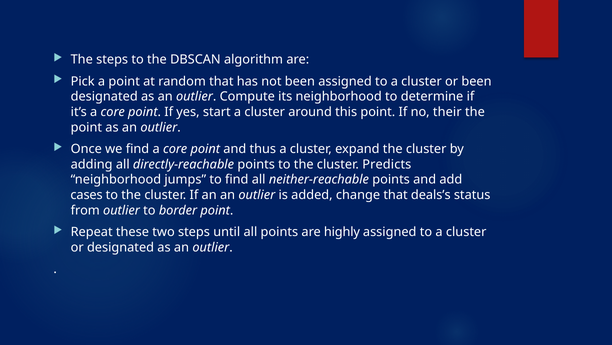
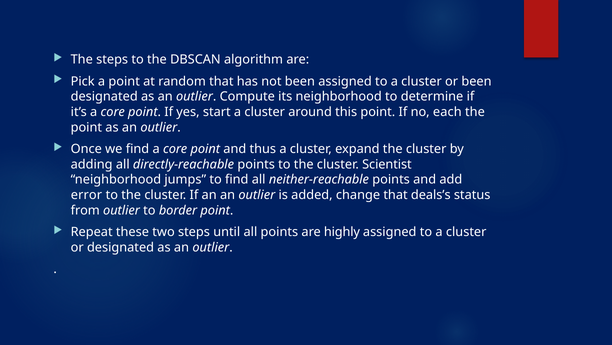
their: their -> each
Predicts: Predicts -> Scientist
cases: cases -> error
